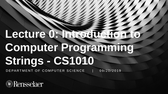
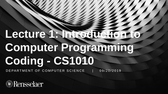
0: 0 -> 1
Strings: Strings -> Coding
